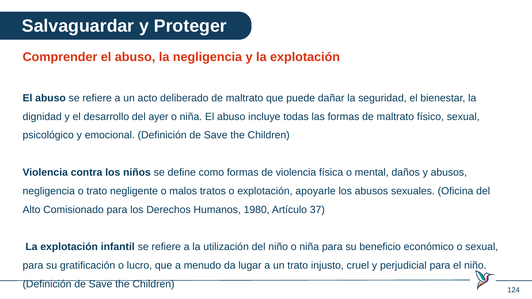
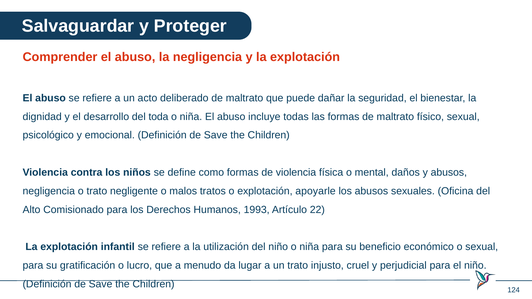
ayer: ayer -> toda
1980: 1980 -> 1993
37: 37 -> 22
